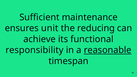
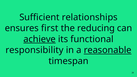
maintenance: maintenance -> relationships
unit: unit -> first
achieve underline: none -> present
